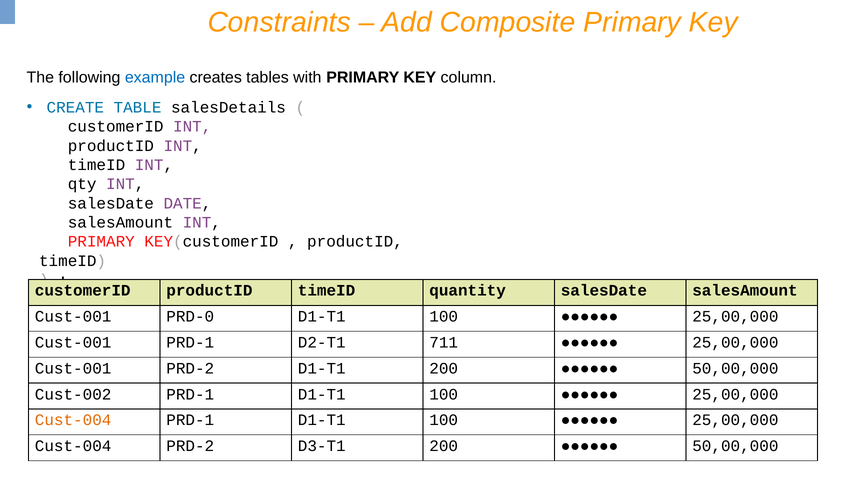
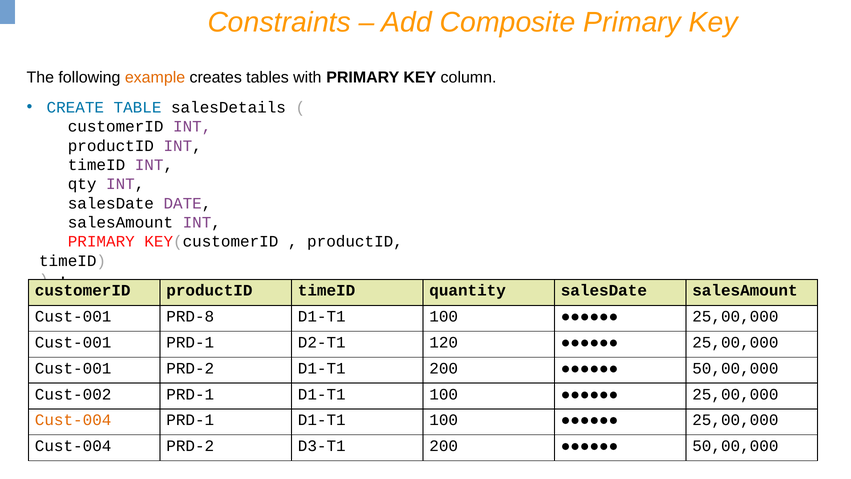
example colour: blue -> orange
PRD-0: PRD-0 -> PRD-8
711: 711 -> 120
